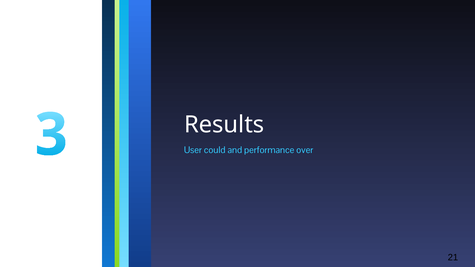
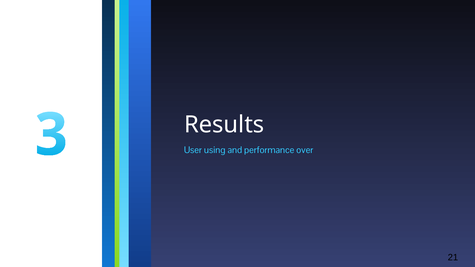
could: could -> using
